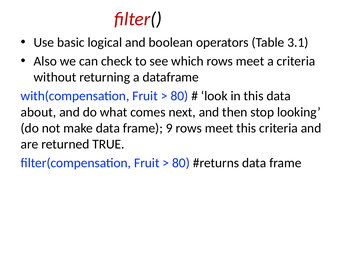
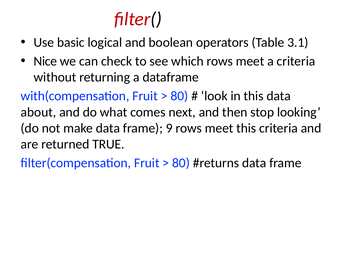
Also: Also -> Nice
